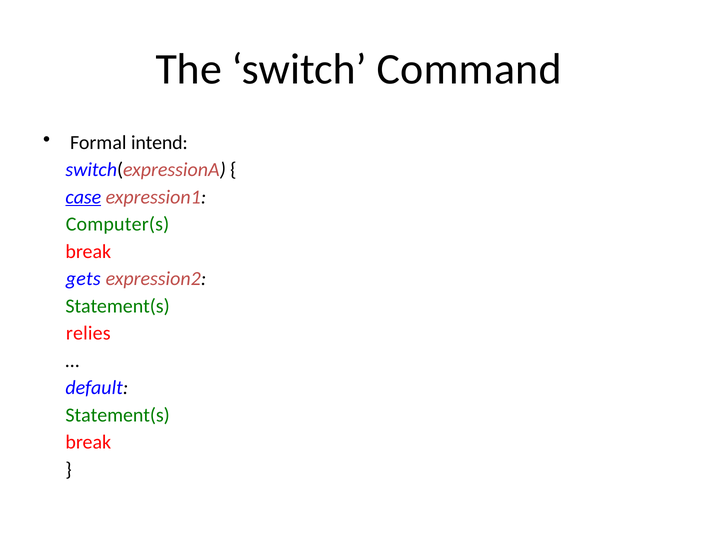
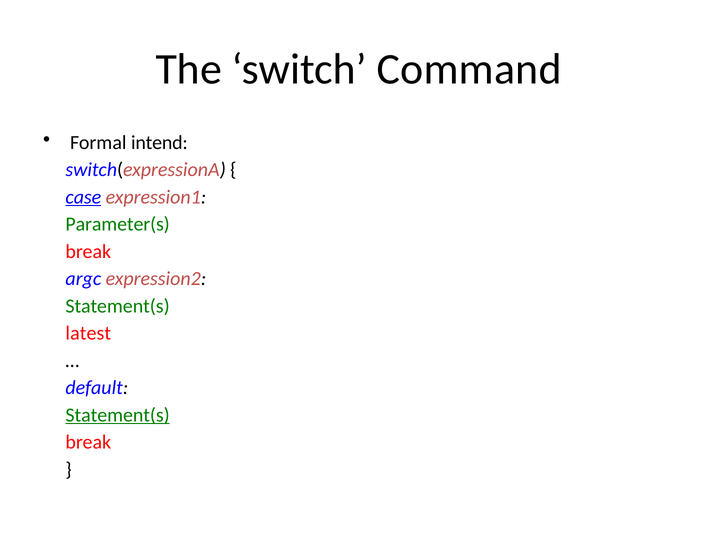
Computer(s: Computer(s -> Parameter(s
gets: gets -> argc
relies: relies -> latest
Statement(s at (118, 415) underline: none -> present
